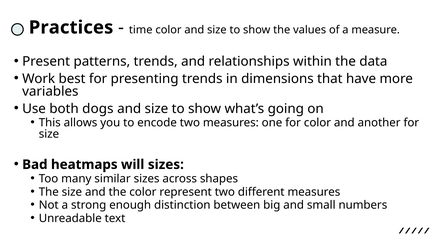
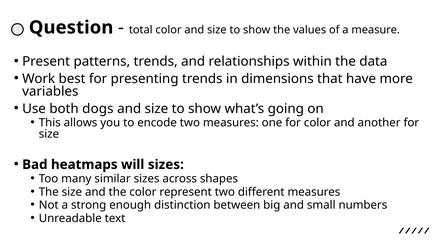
Practices: Practices -> Question
time: time -> total
